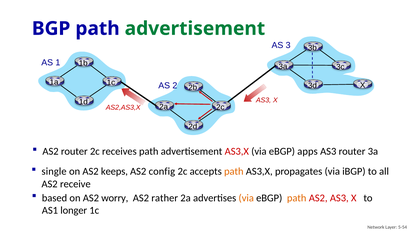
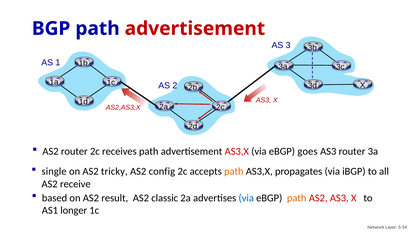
advertisement at (195, 29) colour: green -> red
apps: apps -> goes
keeps: keeps -> tricky
worry: worry -> result
rather: rather -> classic
via at (246, 198) colour: orange -> blue
